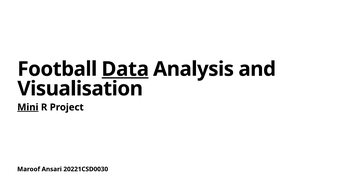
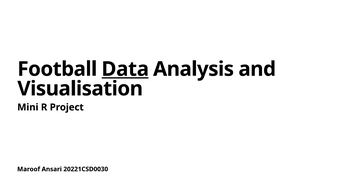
Mini underline: present -> none
